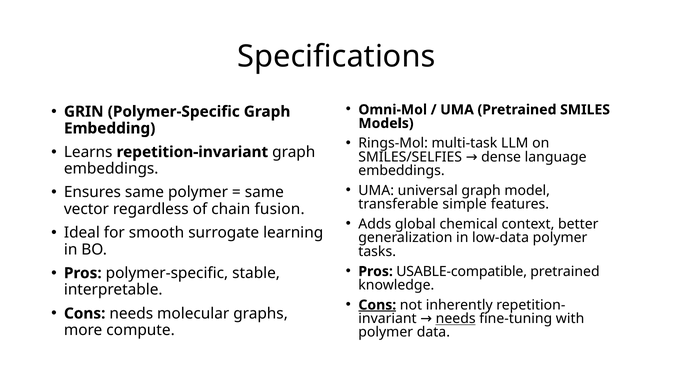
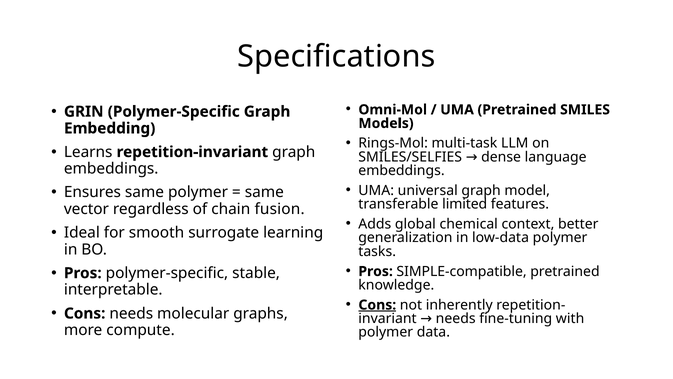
simple: simple -> limited
USABLE-compatible: USABLE-compatible -> SIMPLE-compatible
needs at (456, 318) underline: present -> none
